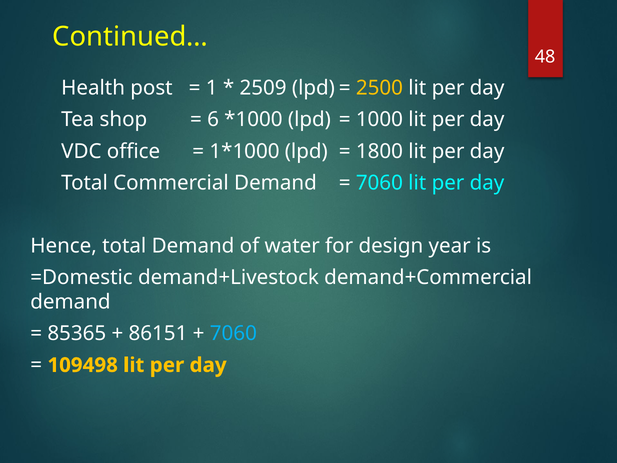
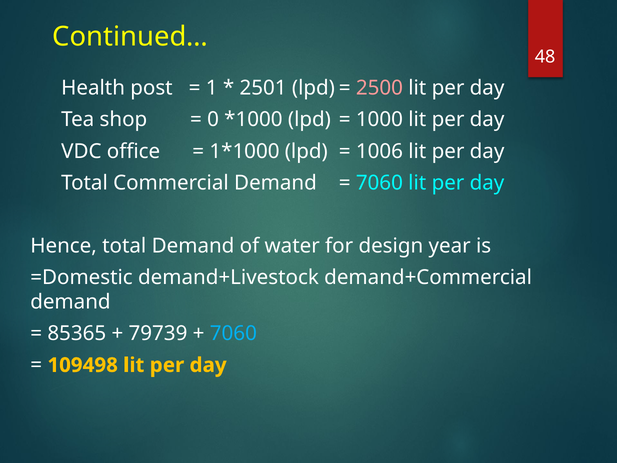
2509: 2509 -> 2501
2500 colour: yellow -> pink
6: 6 -> 0
1800: 1800 -> 1006
86151: 86151 -> 79739
